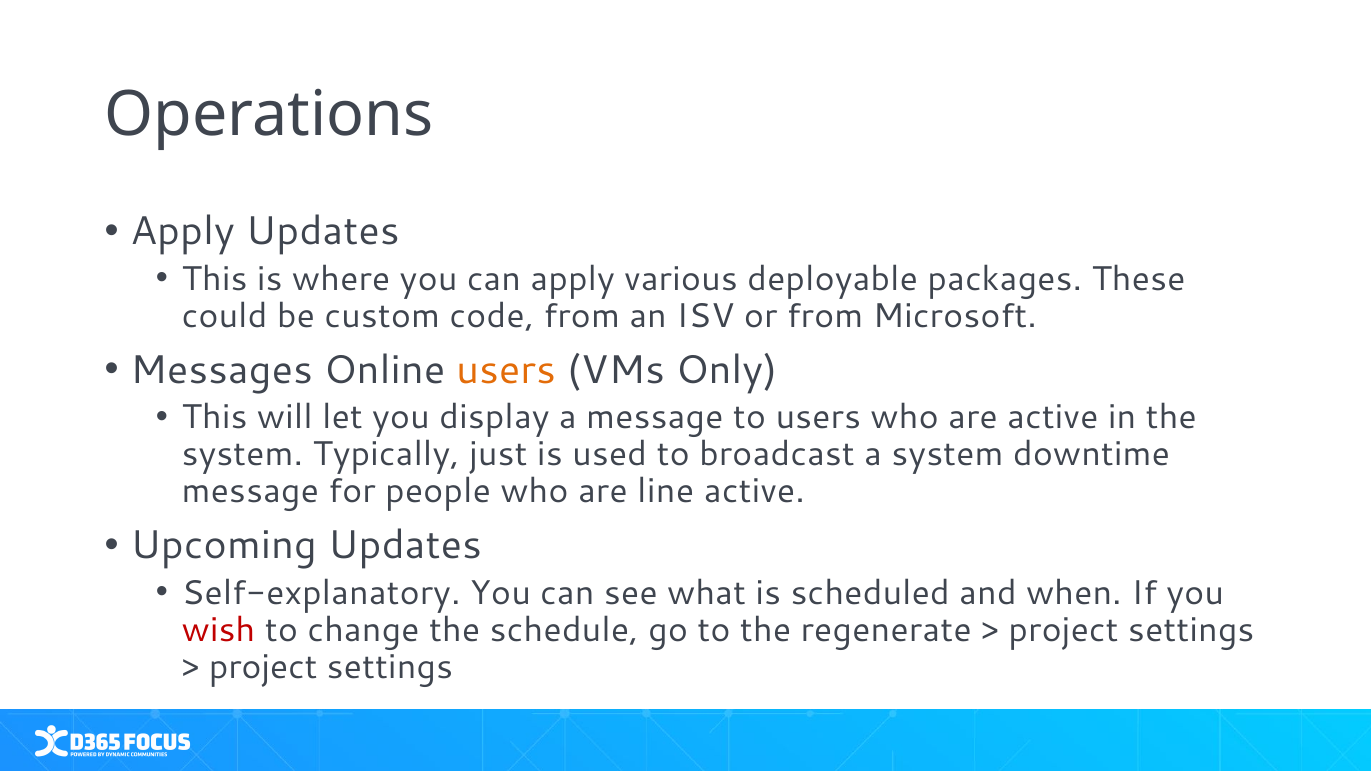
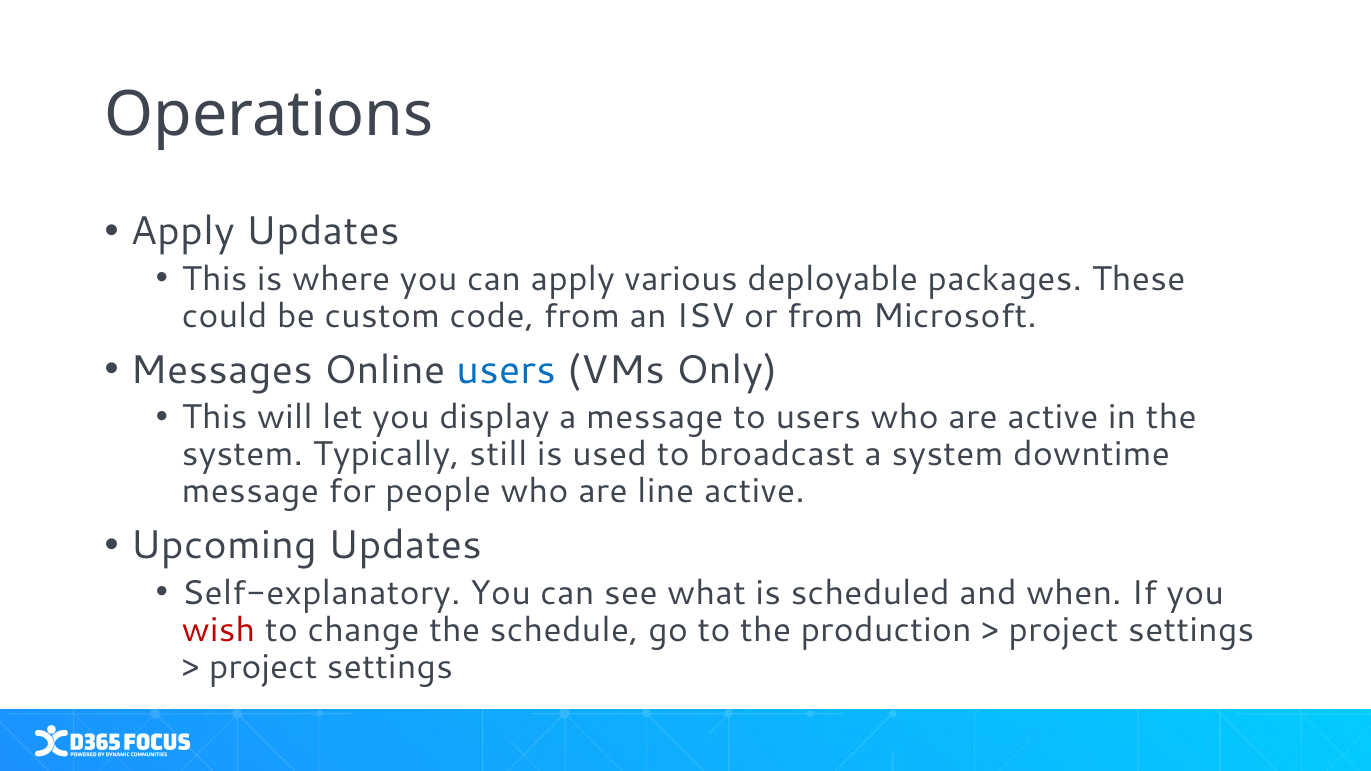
users at (506, 370) colour: orange -> blue
just: just -> still
regenerate: regenerate -> production
